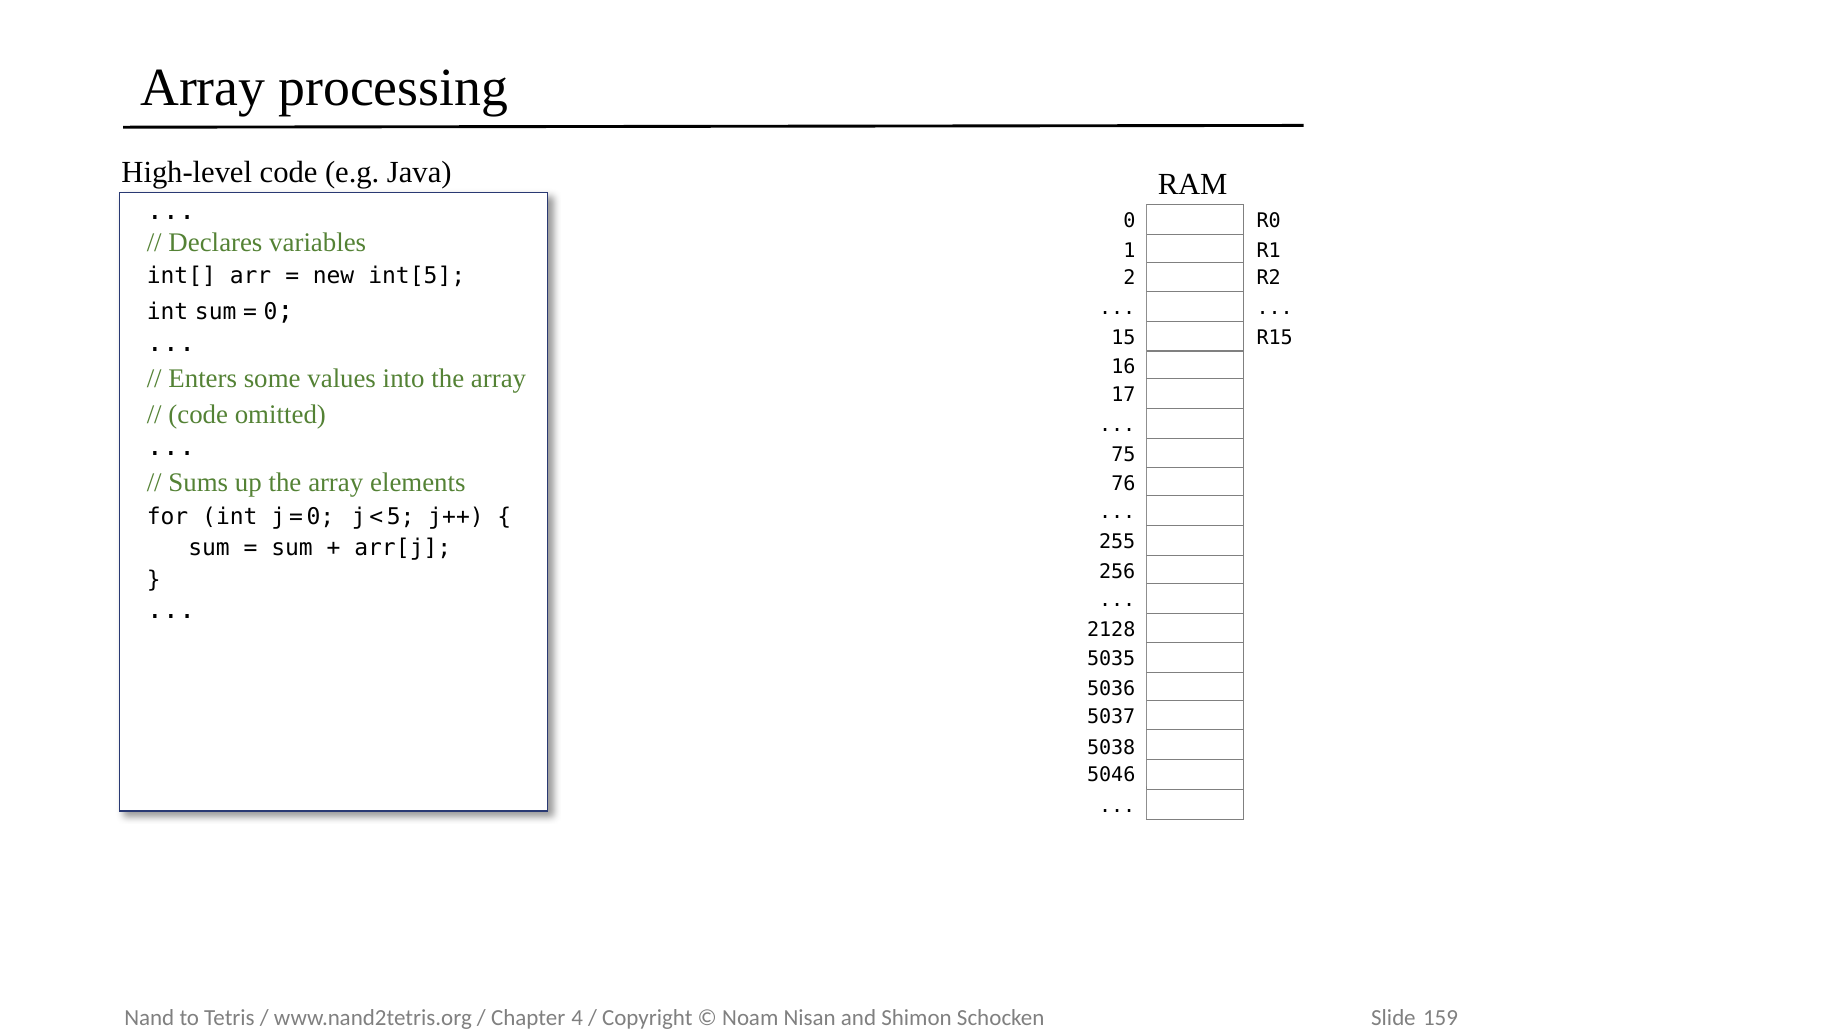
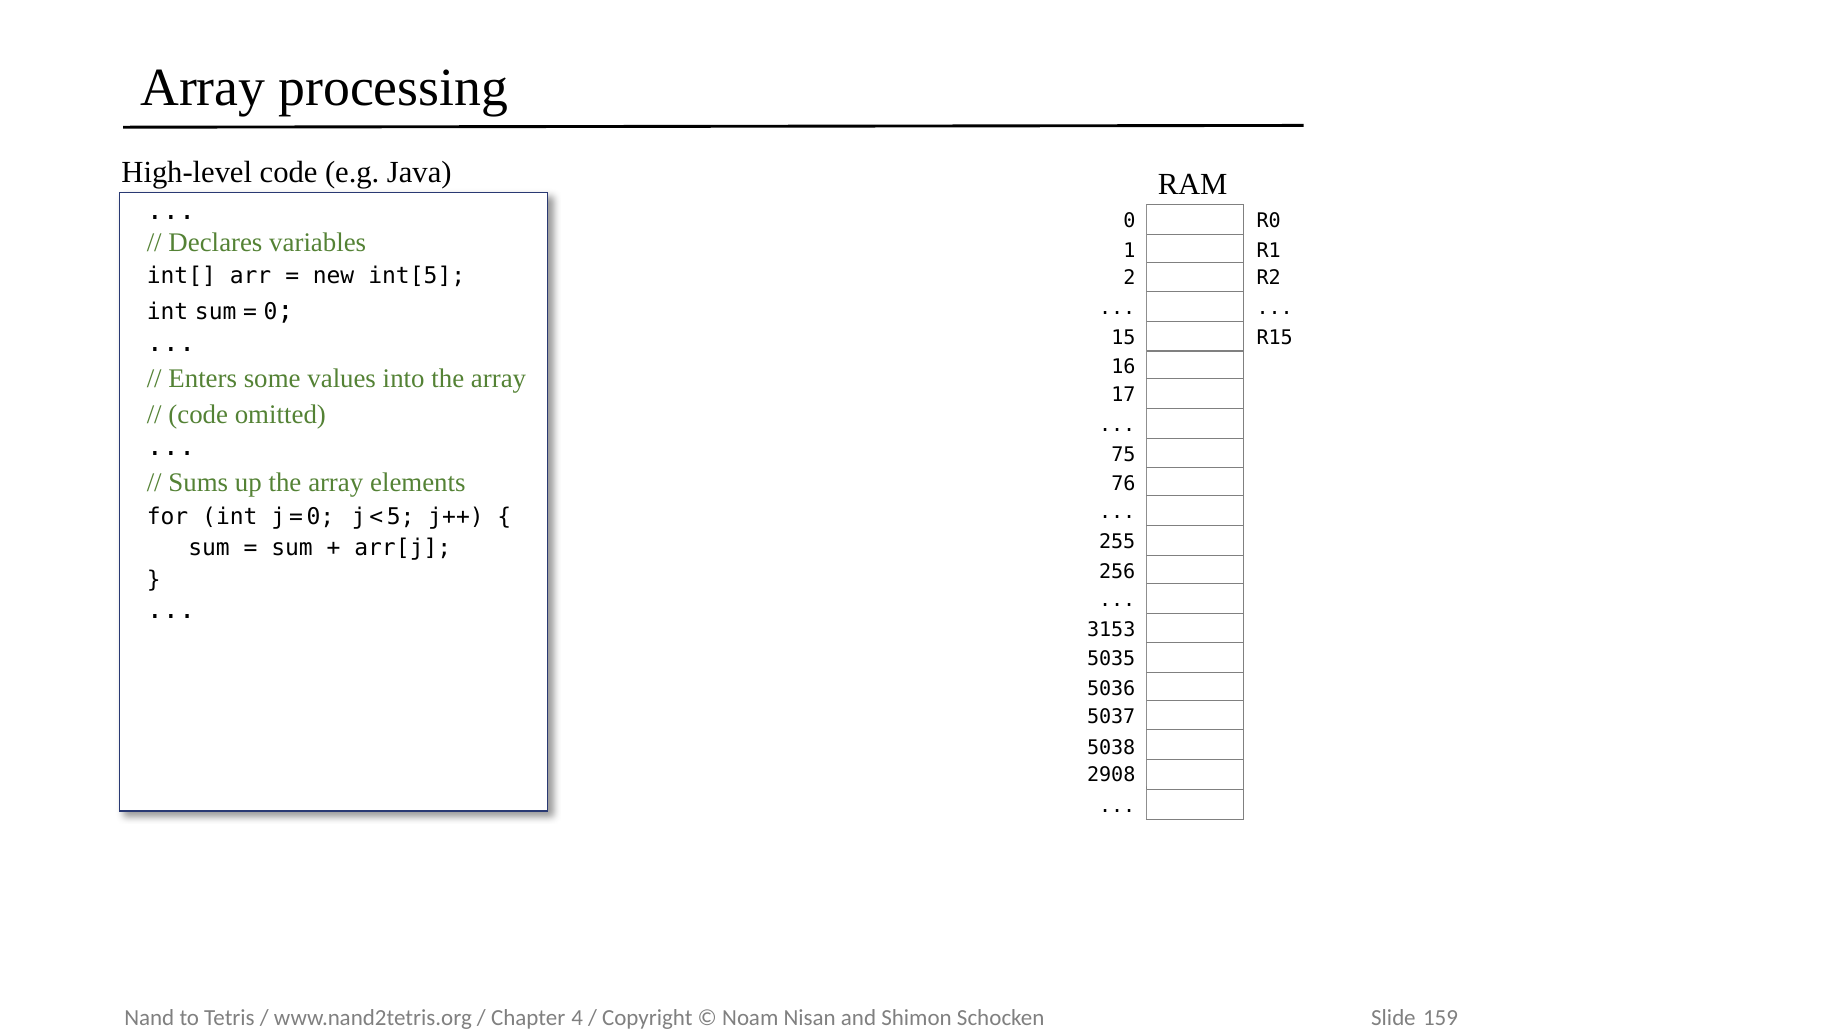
2128: 2128 -> 3153
5046: 5046 -> 2908
